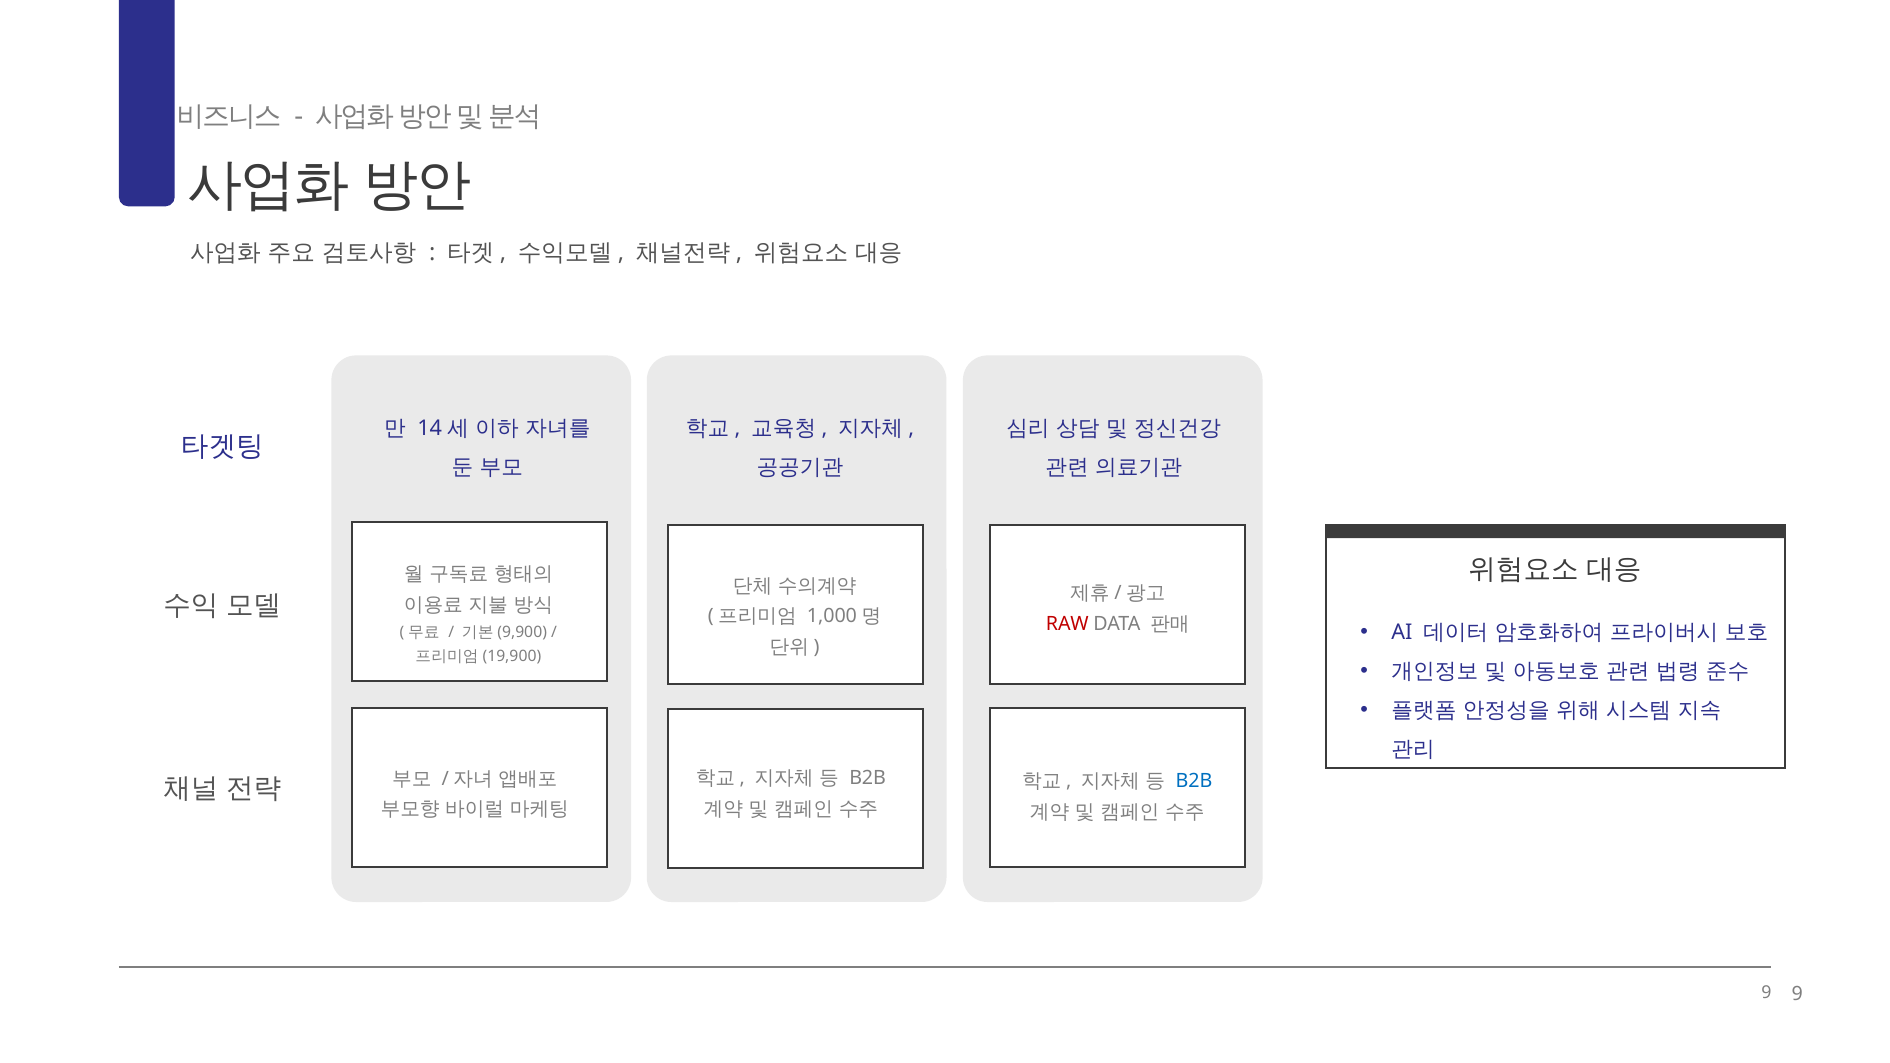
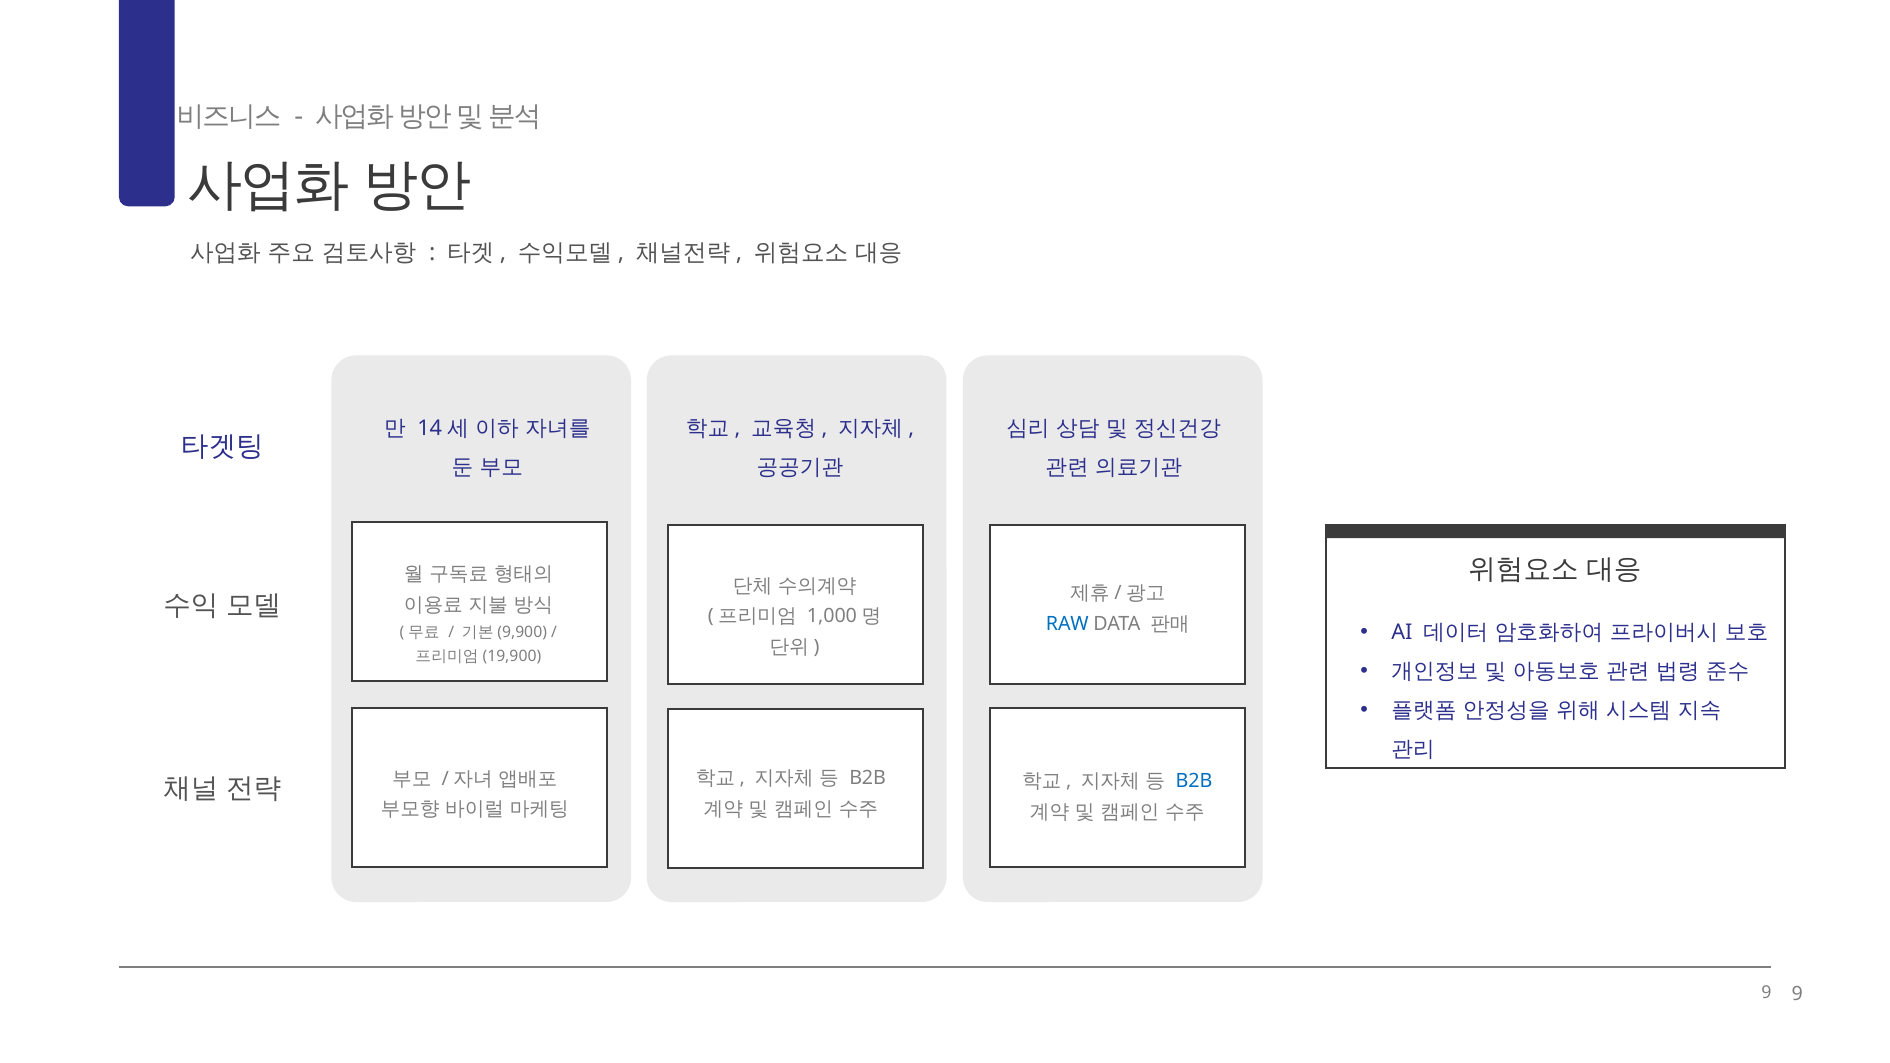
RAW colour: red -> blue
